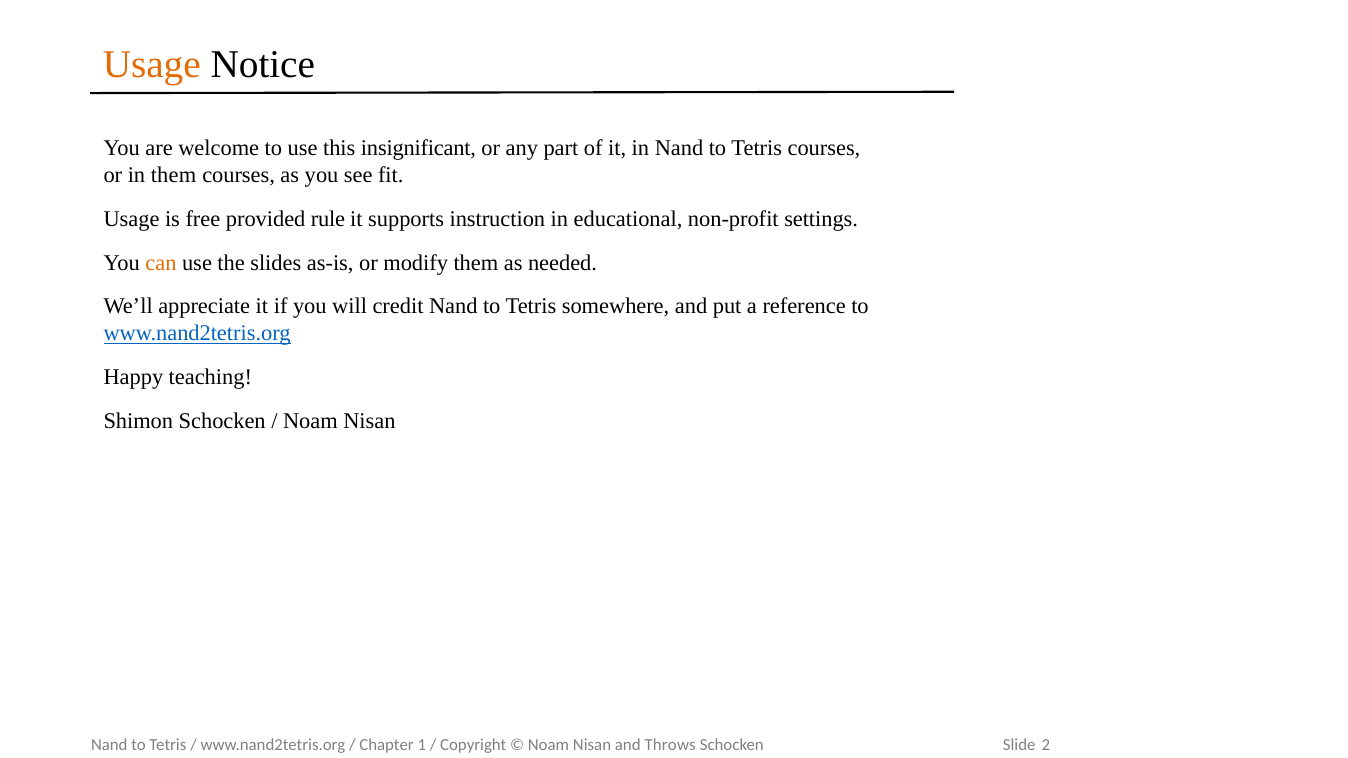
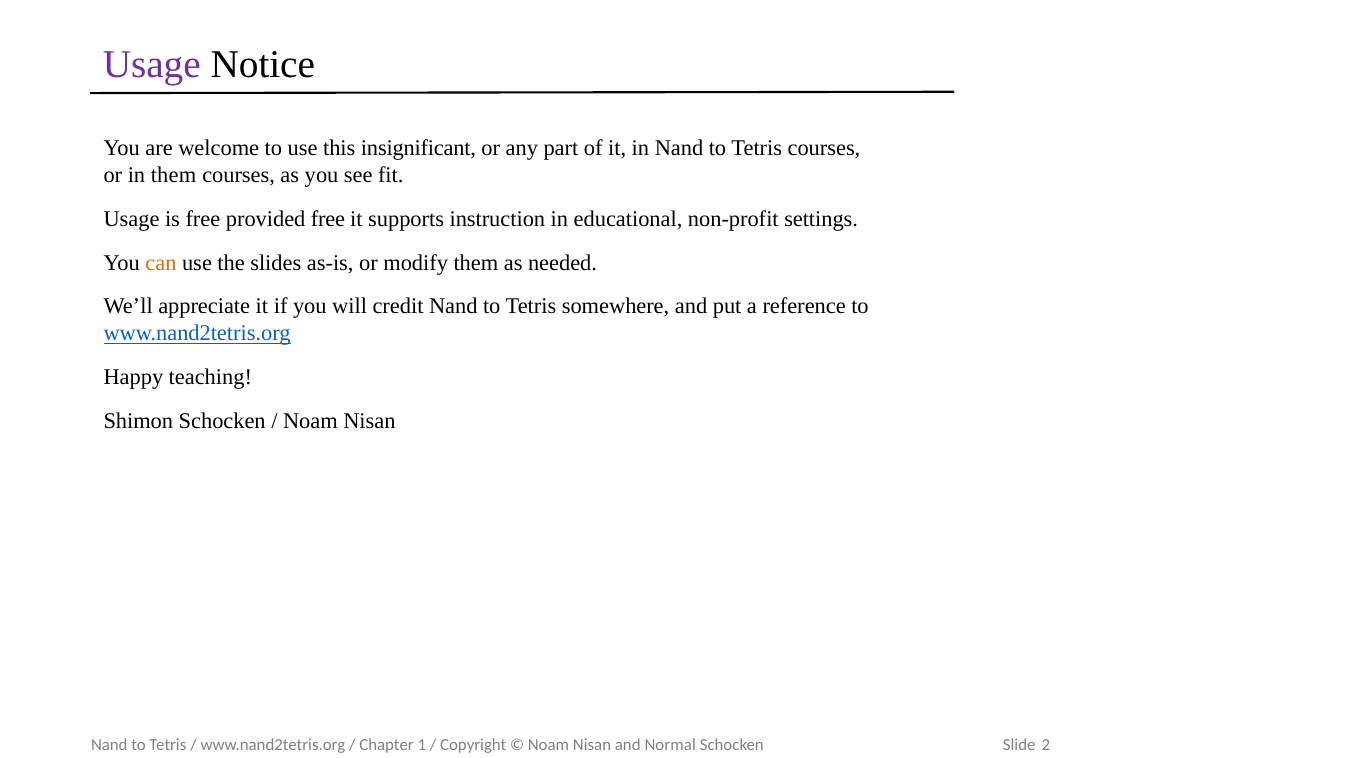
Usage at (152, 64) colour: orange -> purple
provided rule: rule -> free
Throws: Throws -> Normal
